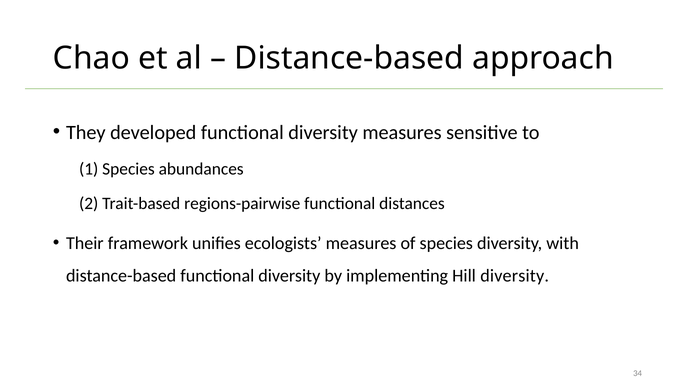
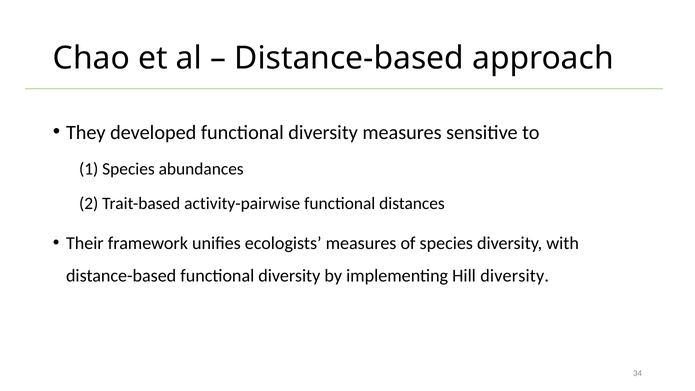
regions-pairwise: regions-pairwise -> activity-pairwise
